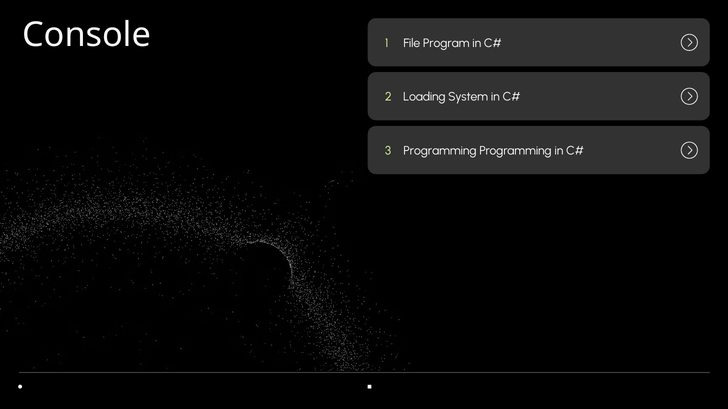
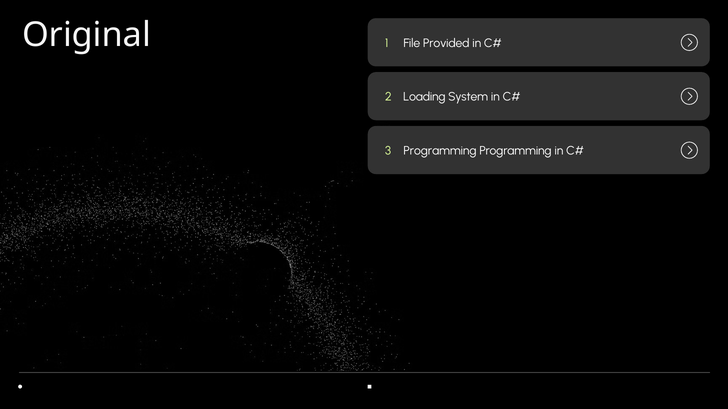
Console: Console -> Original
Program: Program -> Provided
